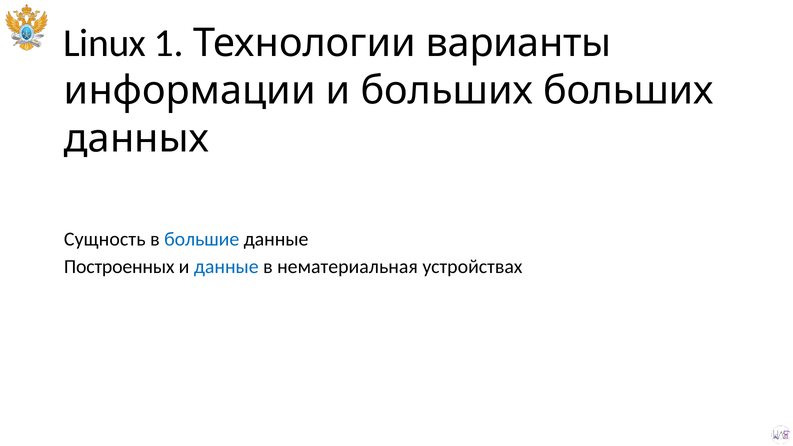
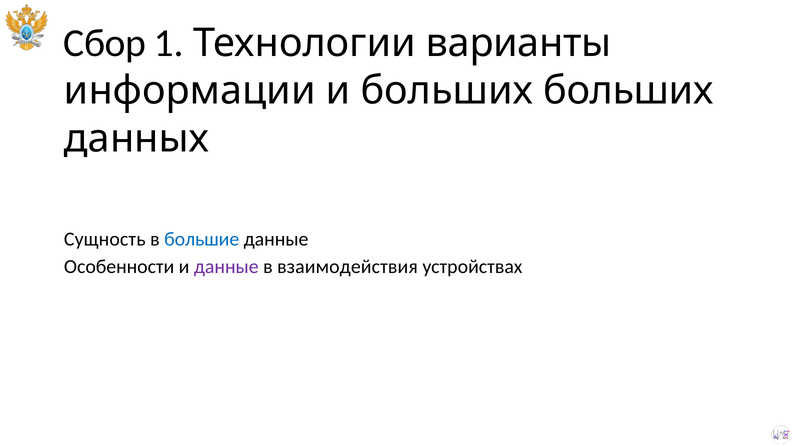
Linux: Linux -> Сбор
Построенных: Построенных -> Особенности
данные at (226, 267) colour: blue -> purple
нематериальная: нематериальная -> взаимодействия
